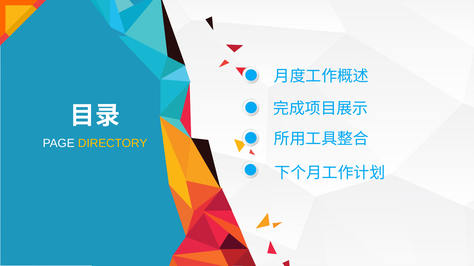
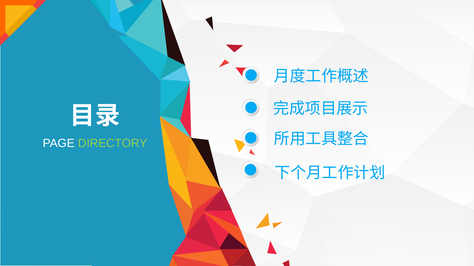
DIRECTORY colour: yellow -> light green
